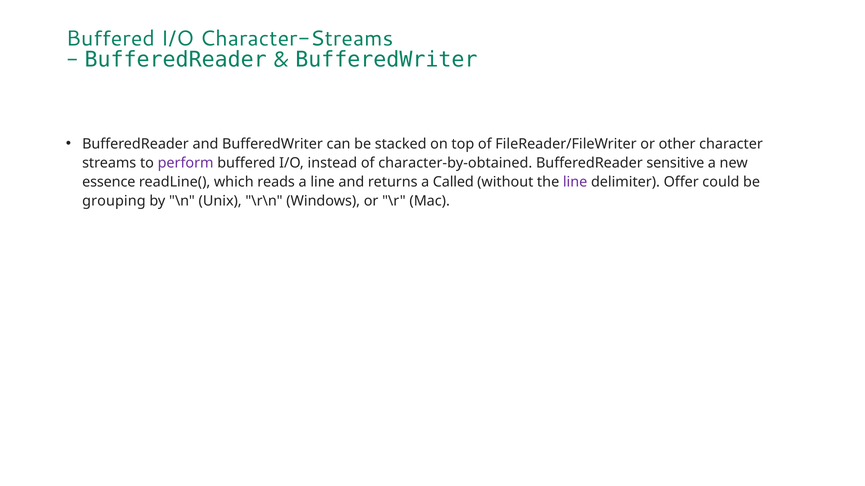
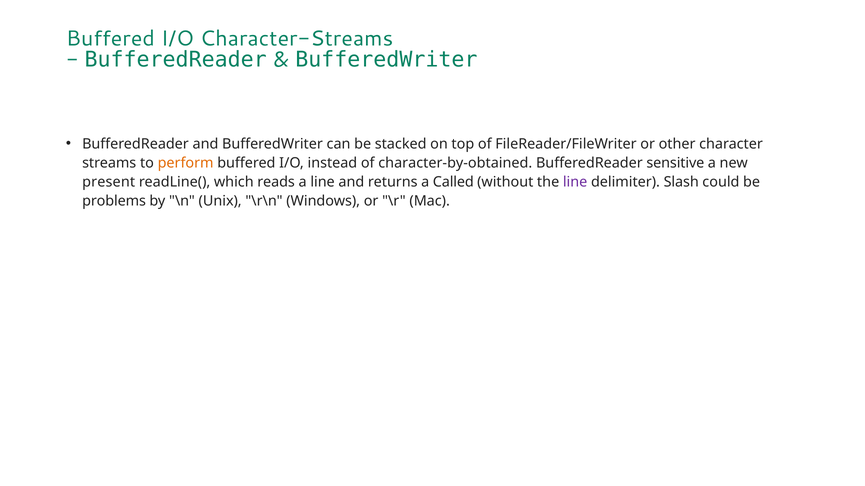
perform colour: purple -> orange
essence: essence -> present
Offer: Offer -> Slash
grouping: grouping -> problems
